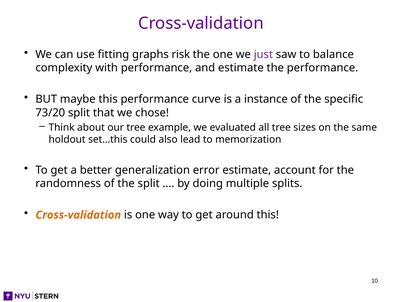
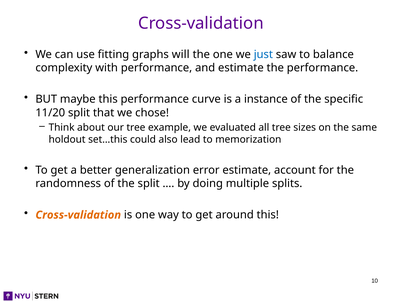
risk: risk -> will
just colour: purple -> blue
73/20: 73/20 -> 11/20
